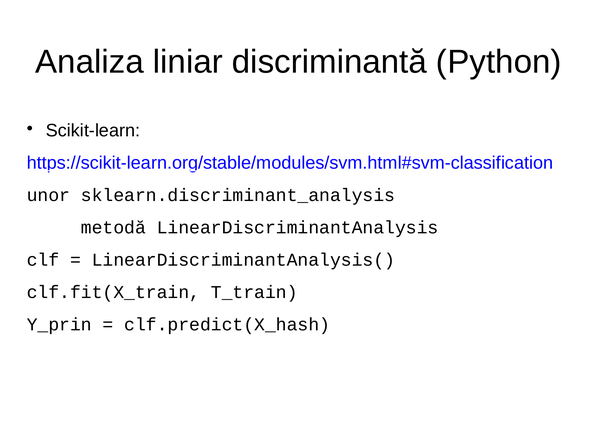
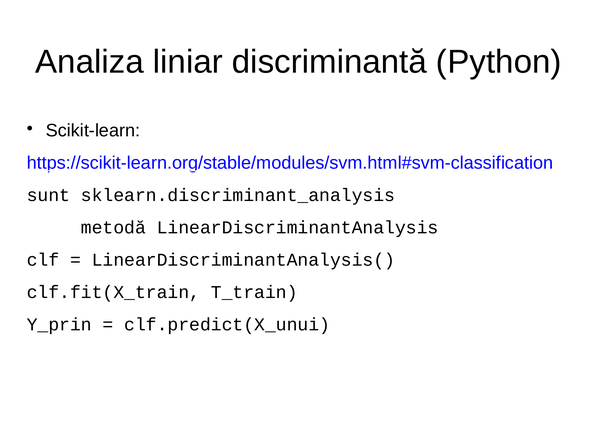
unor: unor -> sunt
clf.predict(X_hash: clf.predict(X_hash -> clf.predict(X_unui
